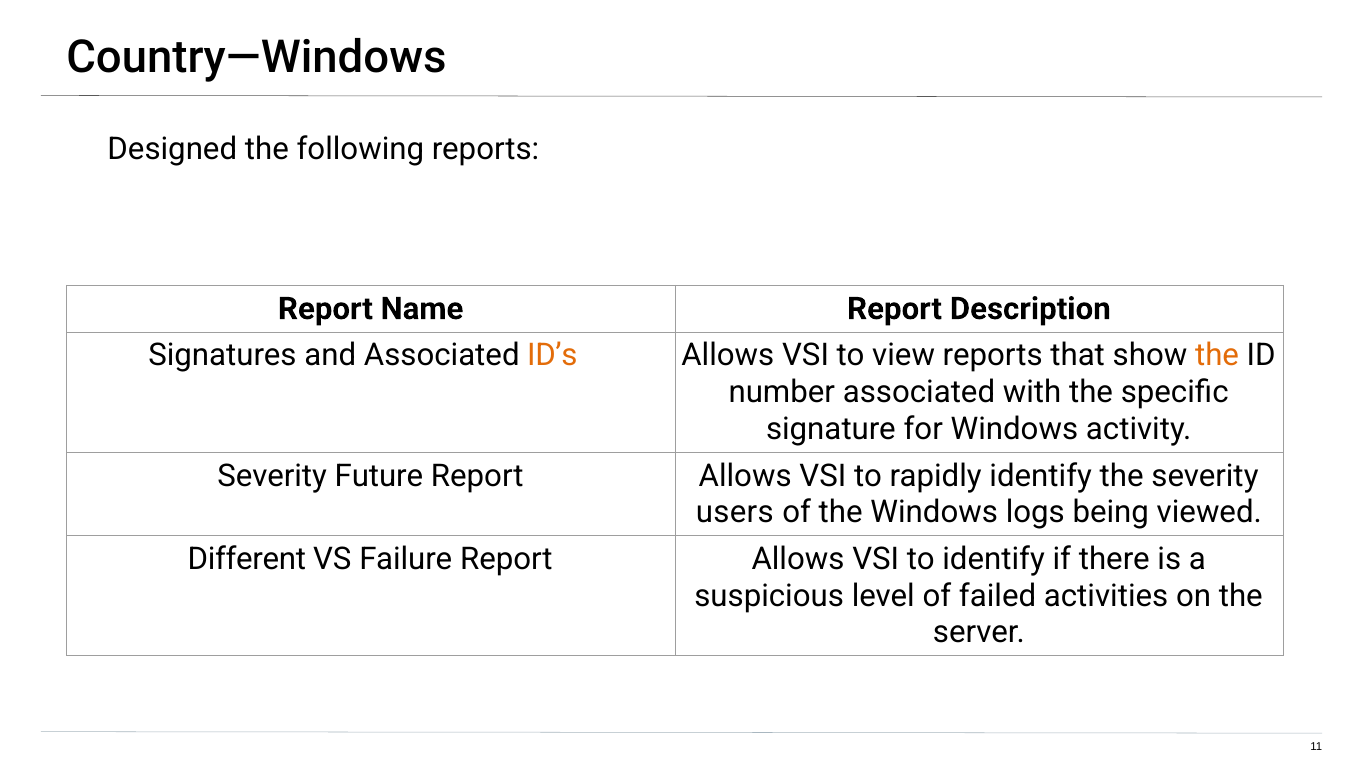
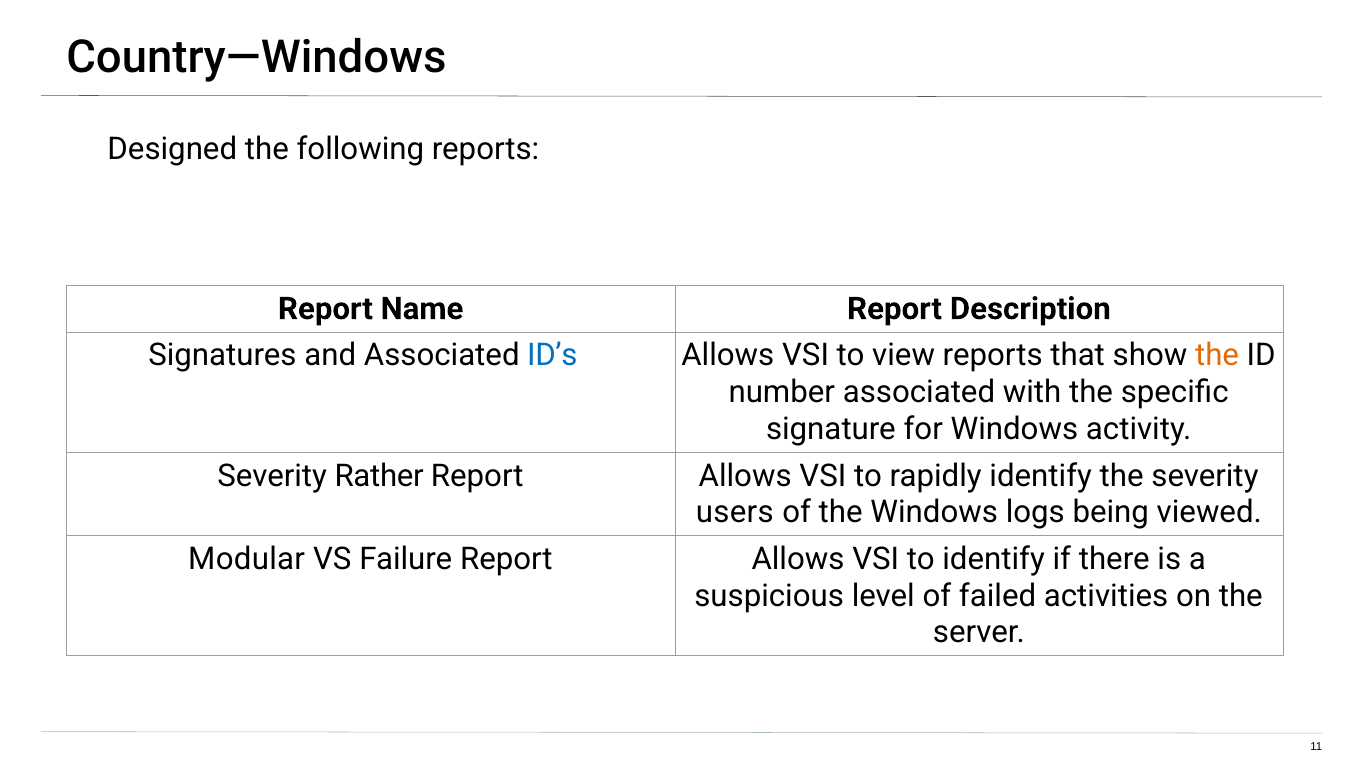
ID’s colour: orange -> blue
Future: Future -> Rather
Different: Different -> Modular
